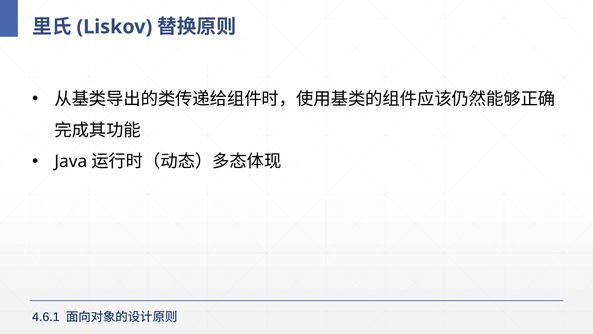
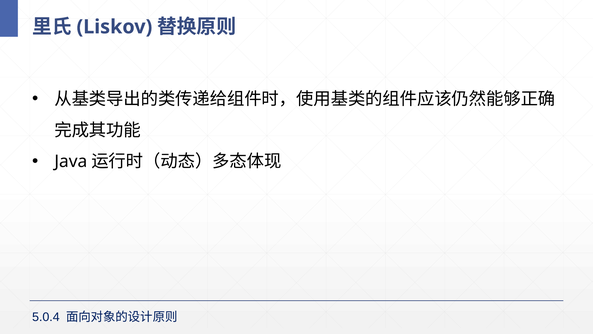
4.6.1: 4.6.1 -> 5.0.4
